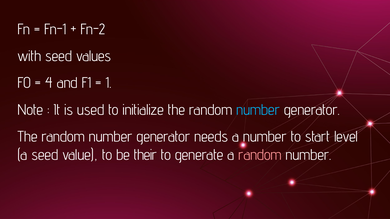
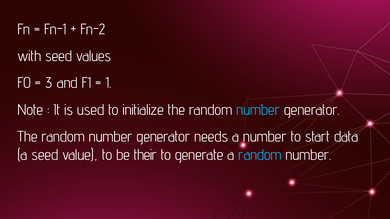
4: 4 -> 3
level: level -> data
random at (260, 155) colour: pink -> light blue
